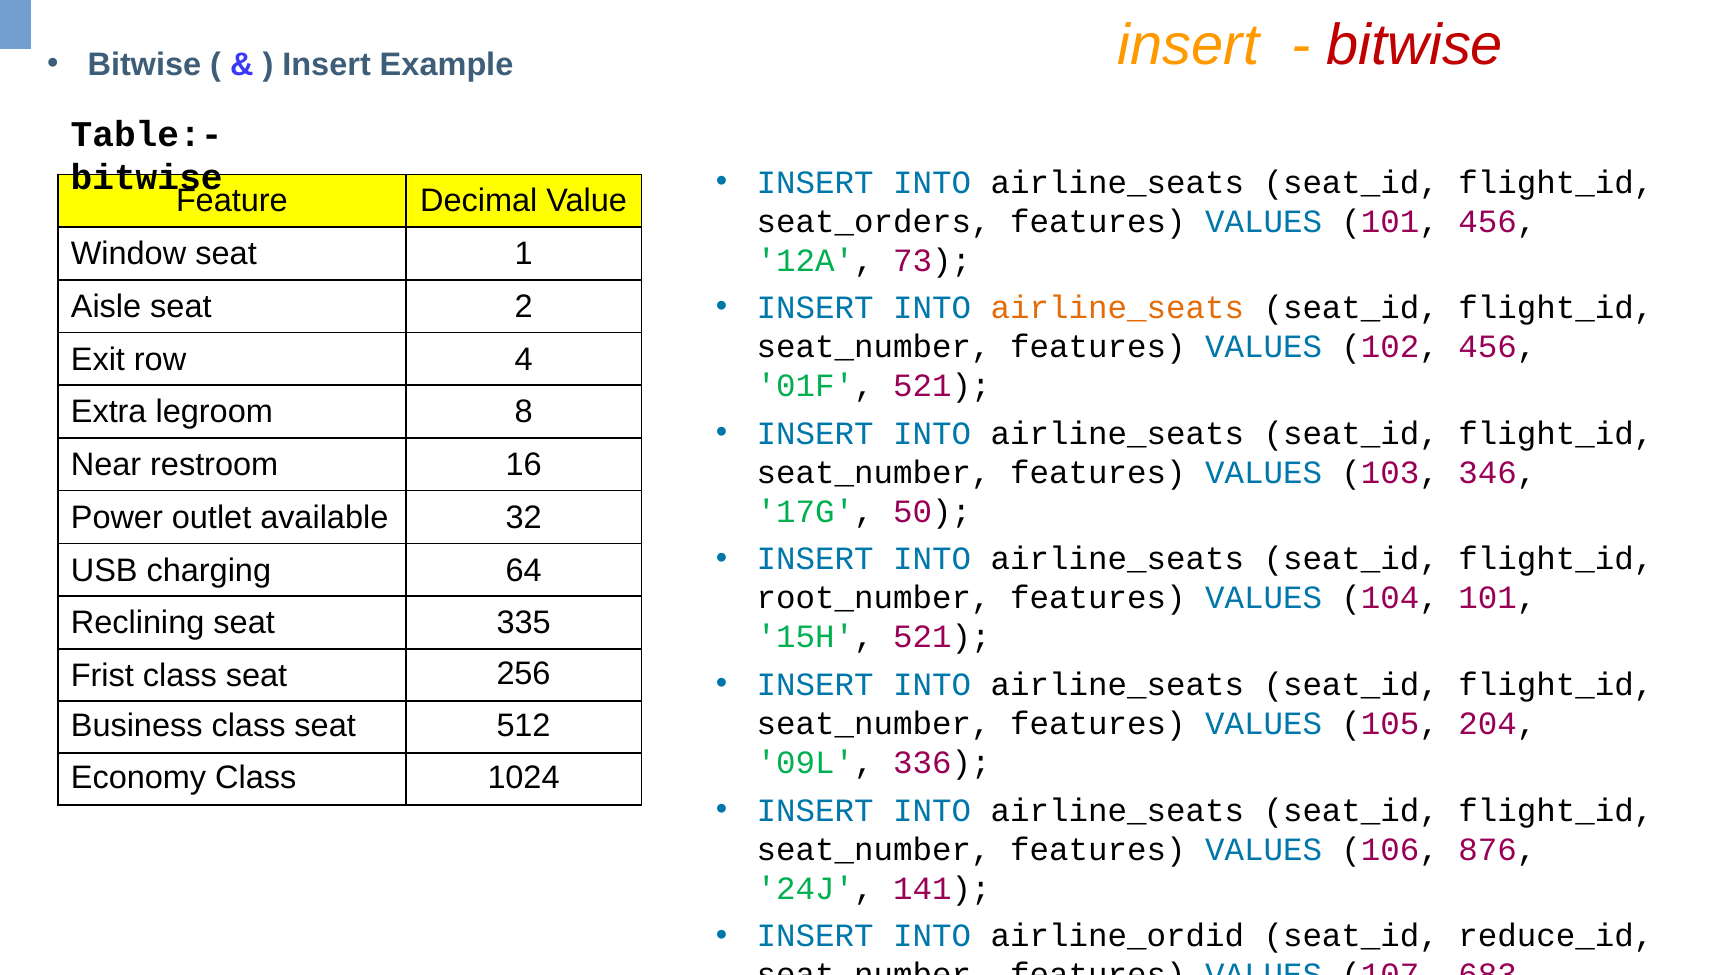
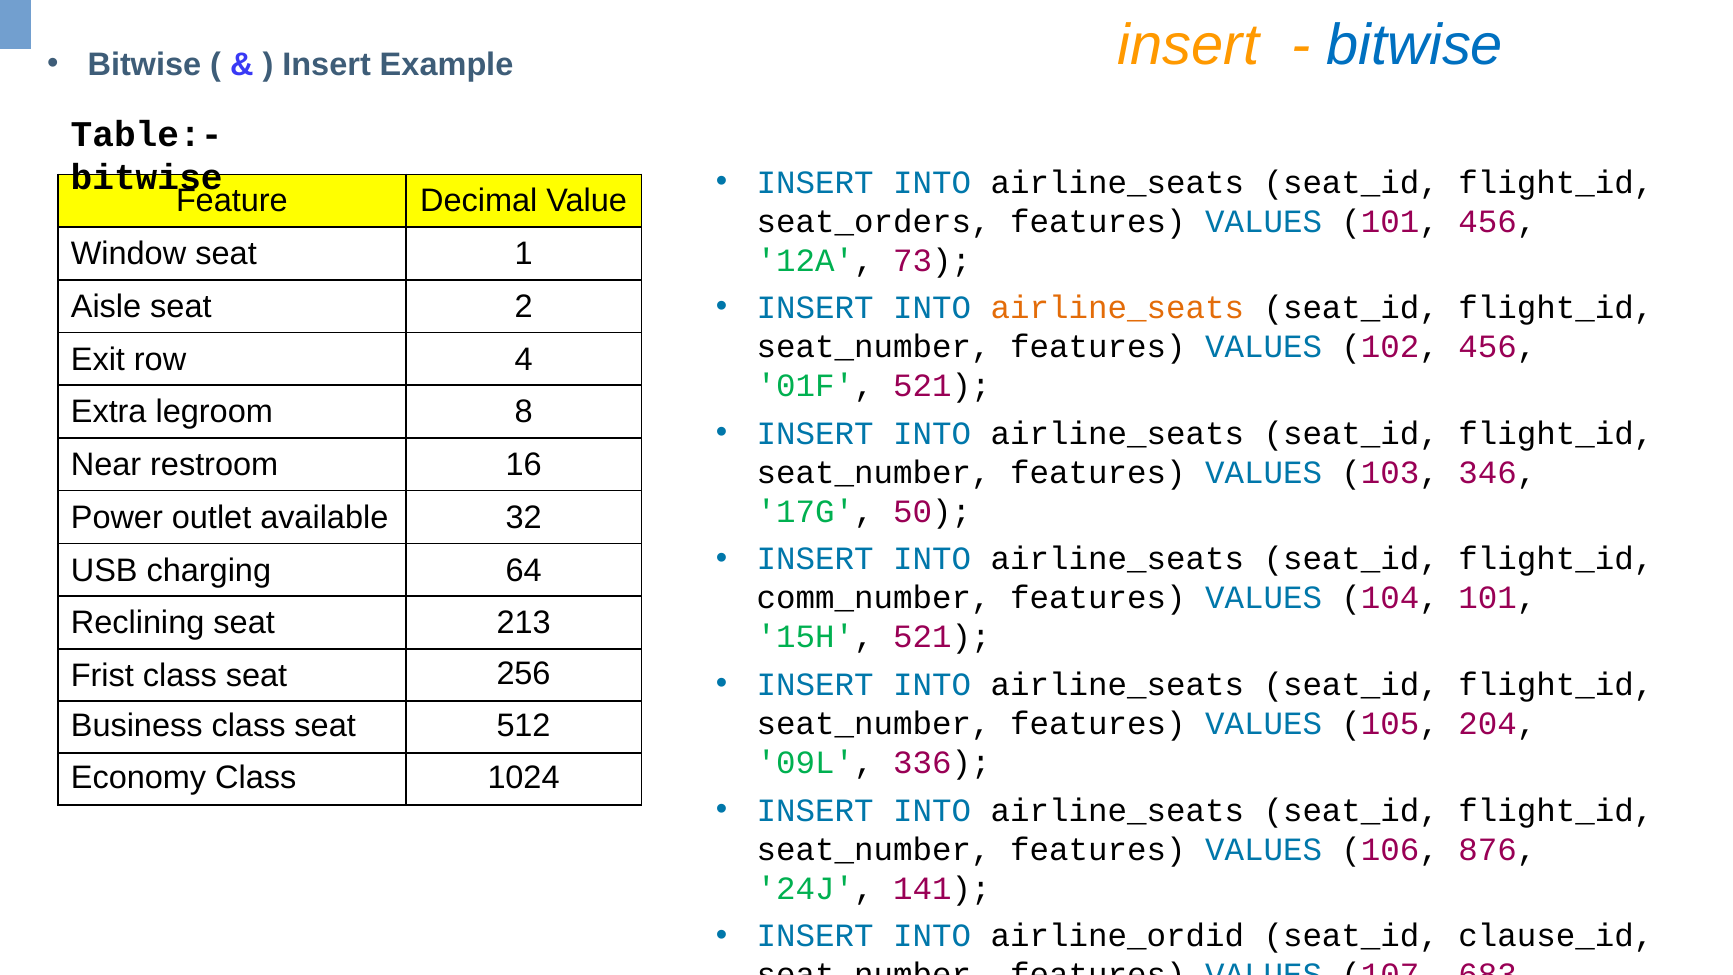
bitwise at (1415, 45) colour: red -> blue
root_number: root_number -> comm_number
335: 335 -> 213
reduce_id: reduce_id -> clause_id
